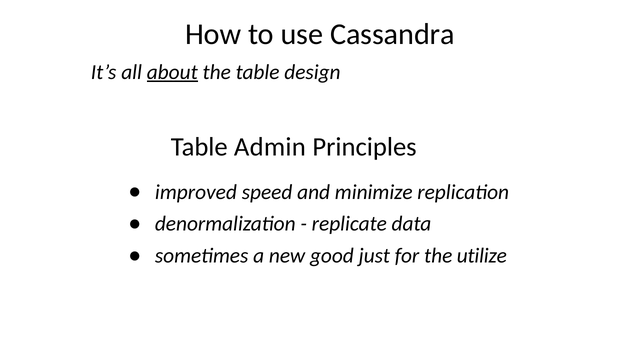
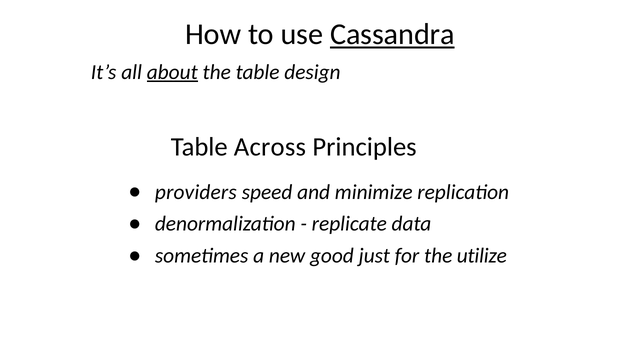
Cassandra underline: none -> present
Admin: Admin -> Across
improved: improved -> providers
